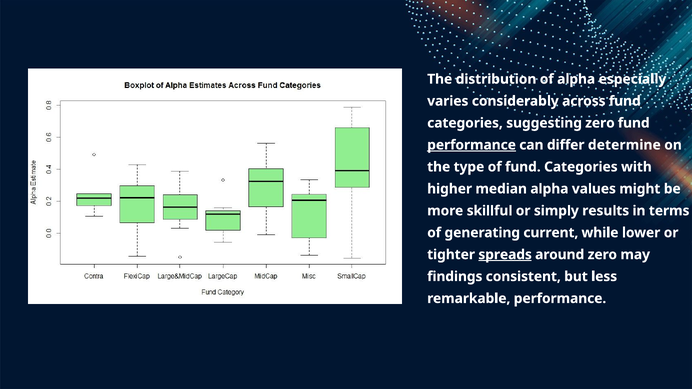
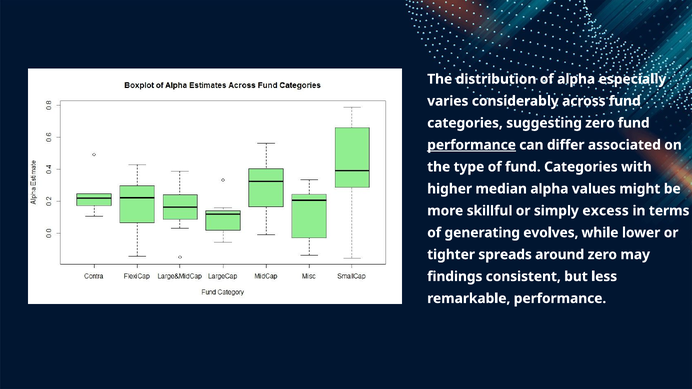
determine: determine -> associated
results: results -> excess
current: current -> evolves
spreads underline: present -> none
